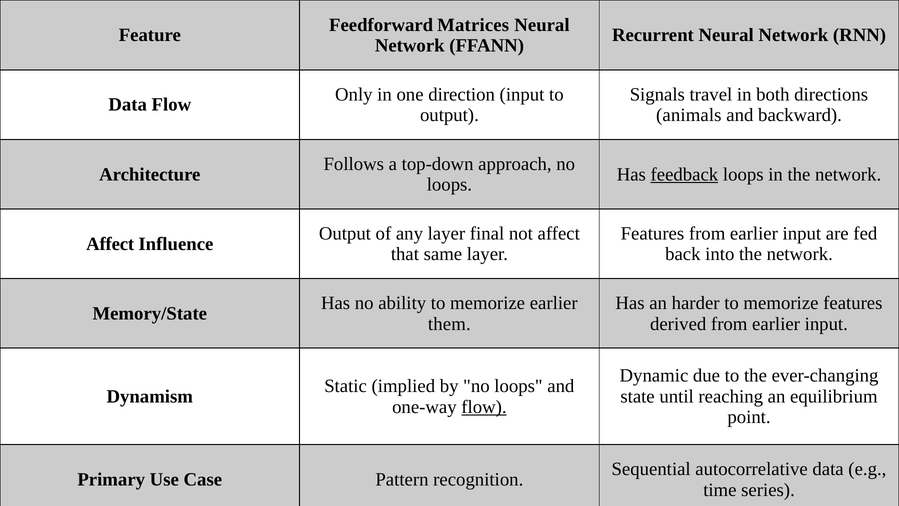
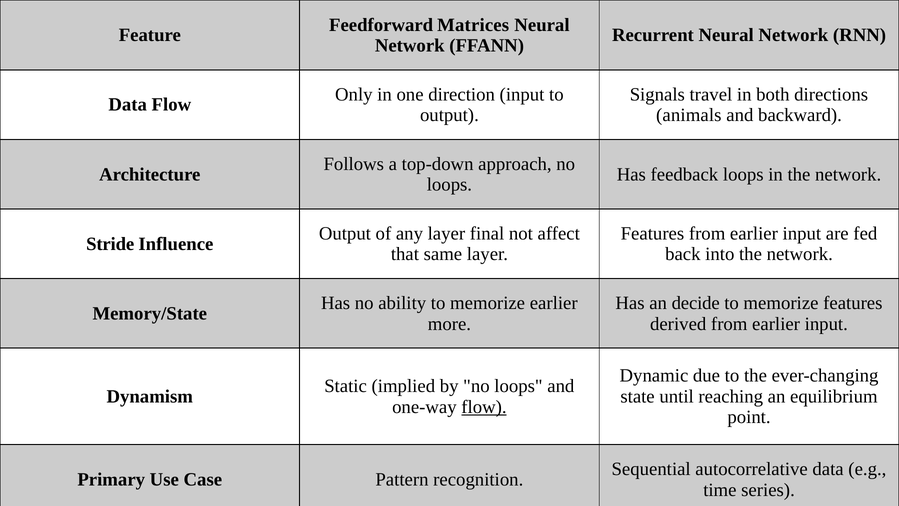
feedback underline: present -> none
Affect at (110, 244): Affect -> Stride
harder: harder -> decide
them: them -> more
